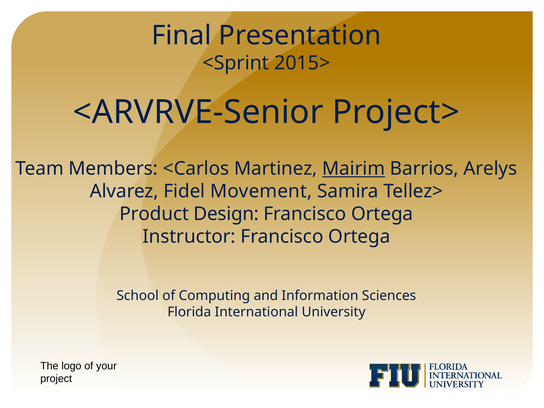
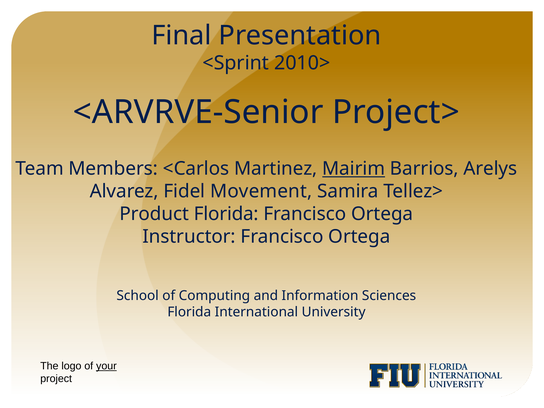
2015>: 2015> -> 2010>
Product Design: Design -> Florida
your underline: none -> present
